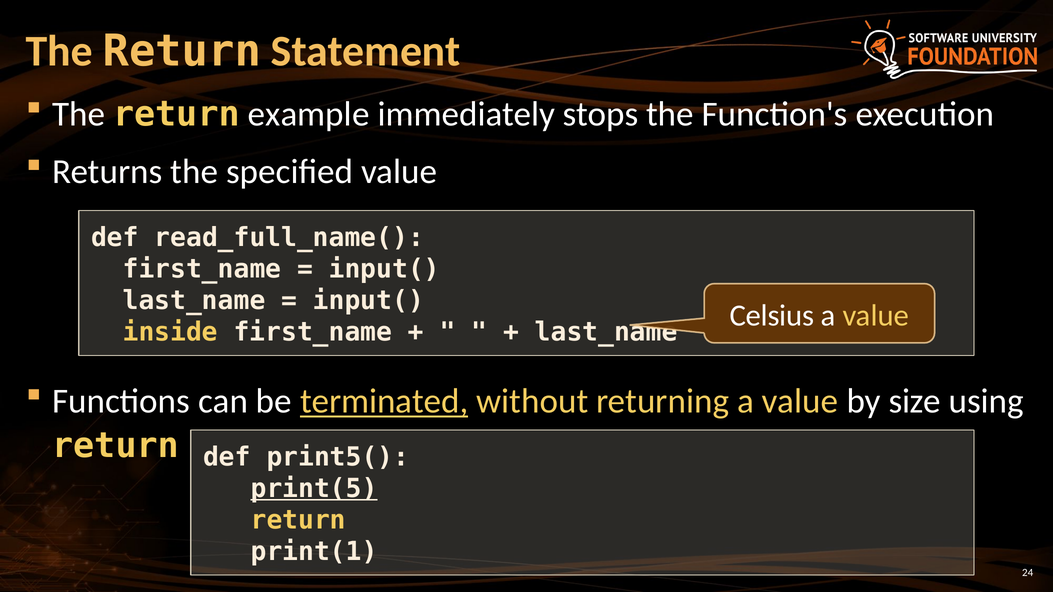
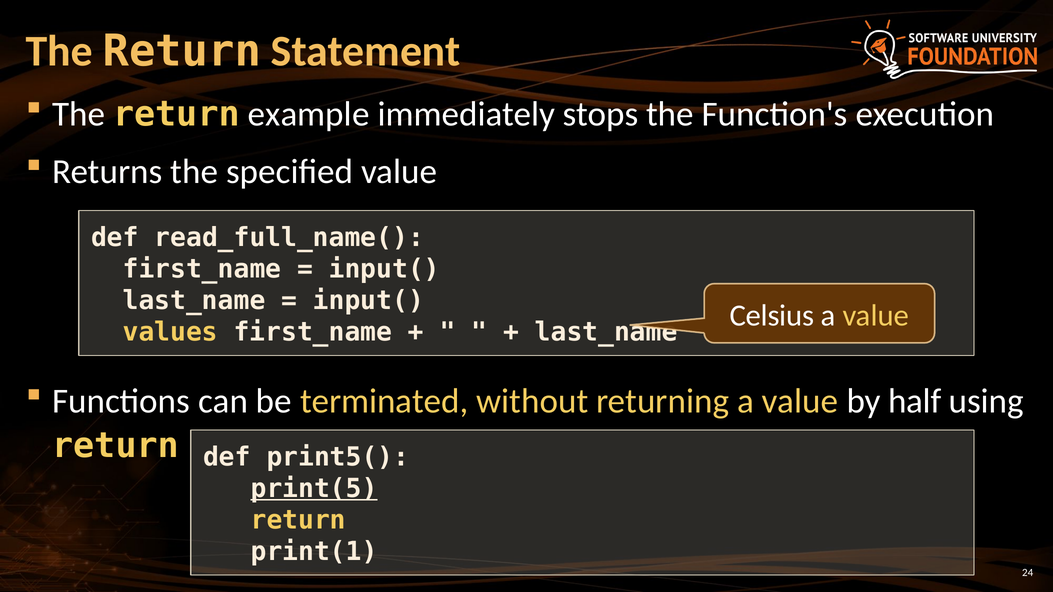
inside: inside -> values
terminated underline: present -> none
size: size -> half
